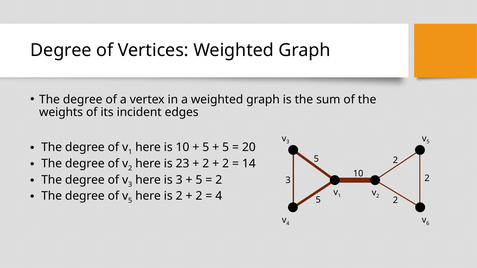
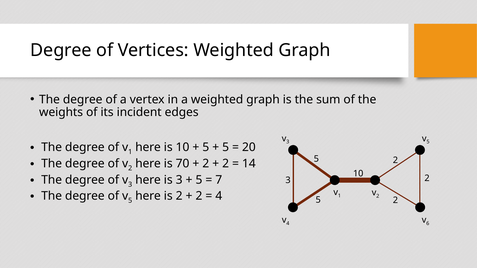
23: 23 -> 70
2 at (219, 180): 2 -> 7
